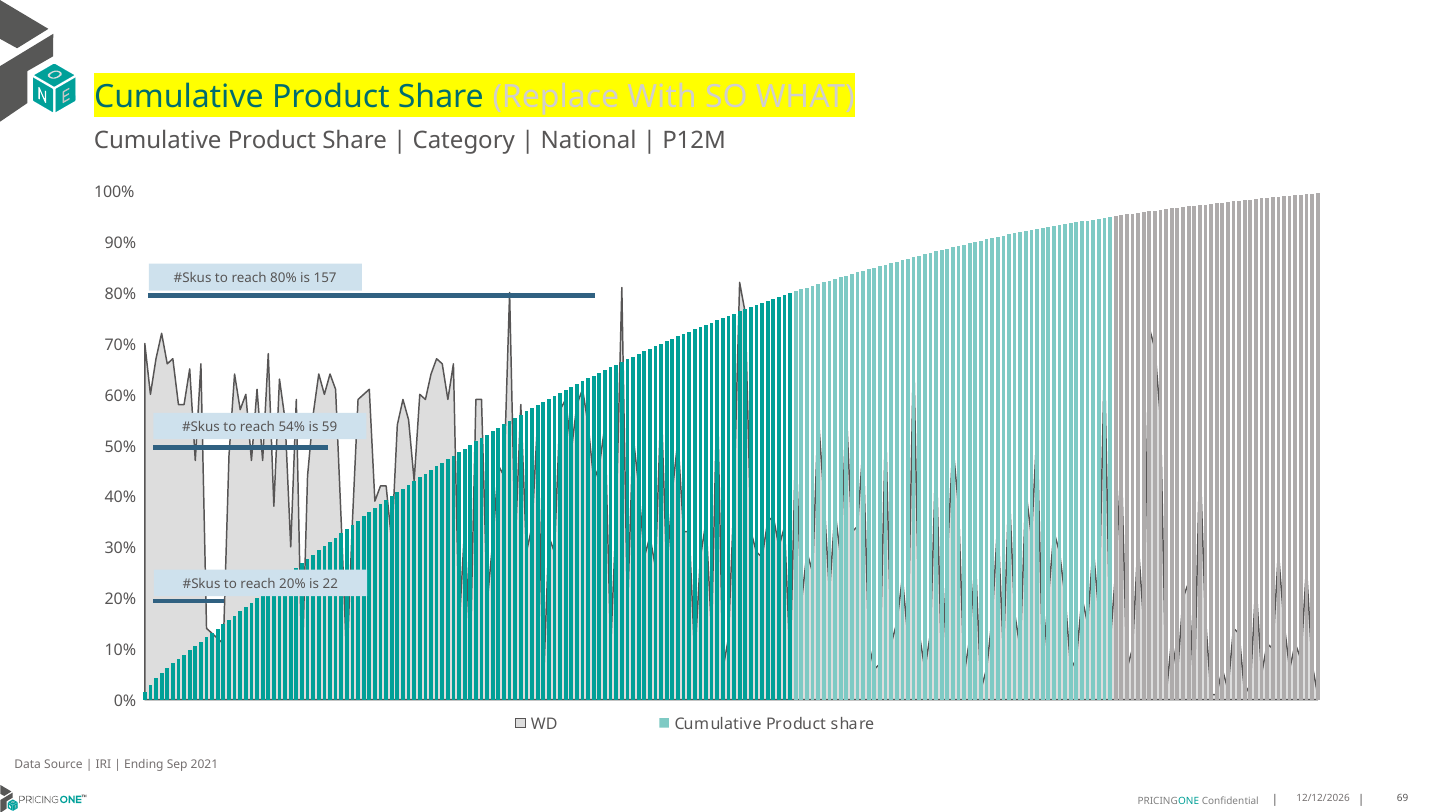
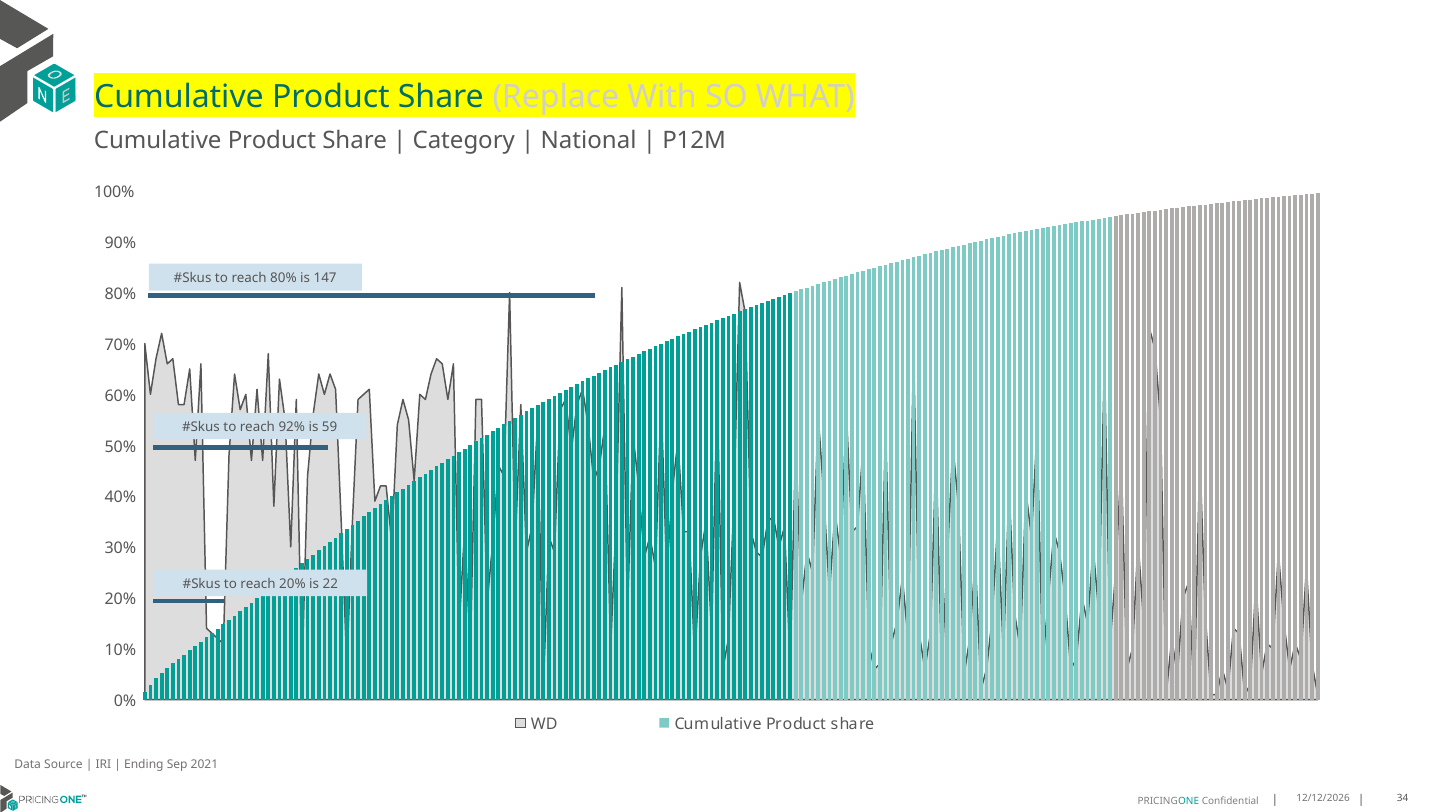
157: 157 -> 147
54%: 54% -> 92%
69: 69 -> 34
